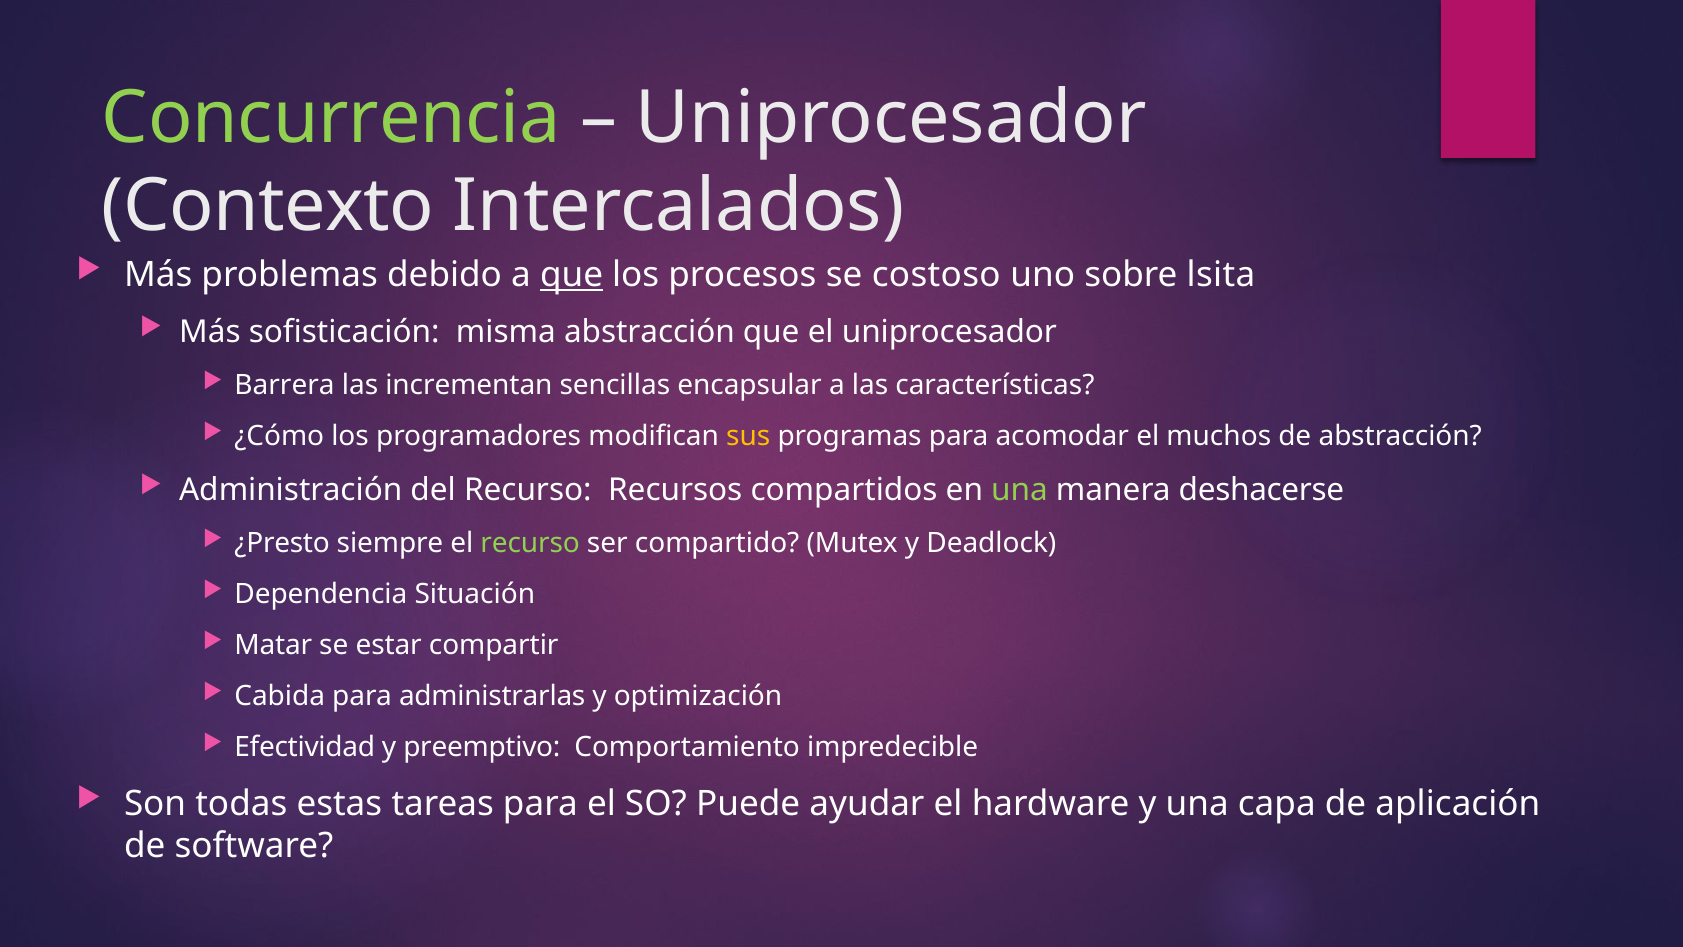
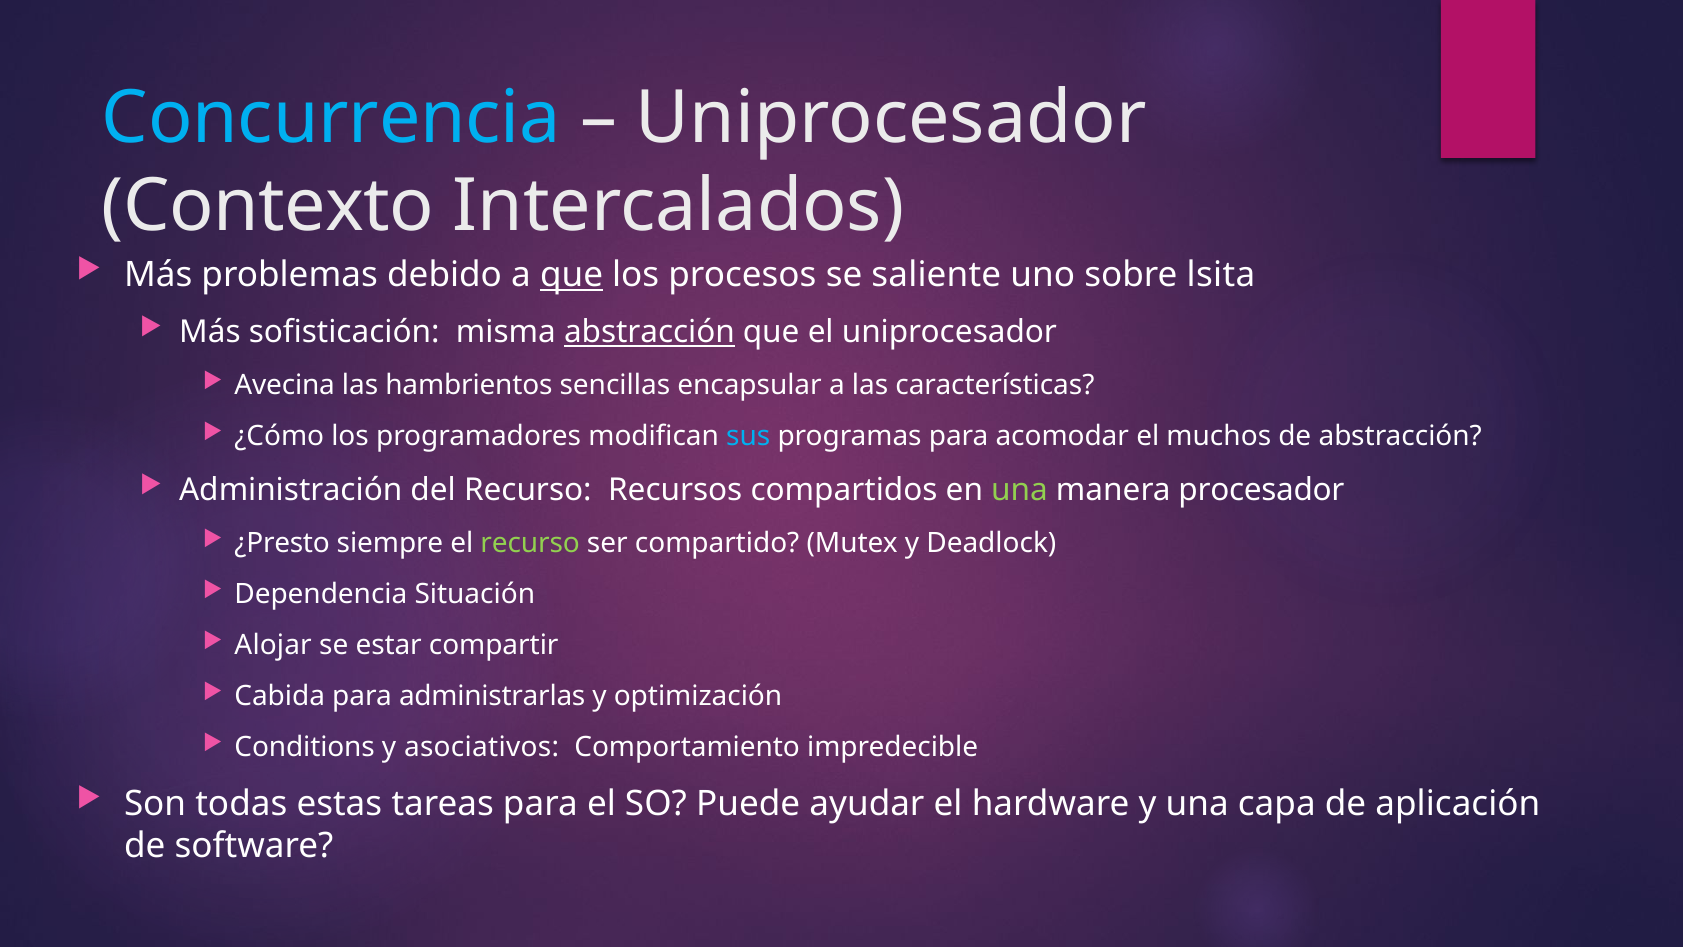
Concurrencia colour: light green -> light blue
costoso: costoso -> saliente
abstracción at (649, 332) underline: none -> present
Barrera: Barrera -> Avecina
incrementan: incrementan -> hambrientos
sus colour: yellow -> light blue
deshacerse: deshacerse -> procesador
Matar: Matar -> Alojar
Efectividad: Efectividad -> Conditions
preemptivo: preemptivo -> asociativos
